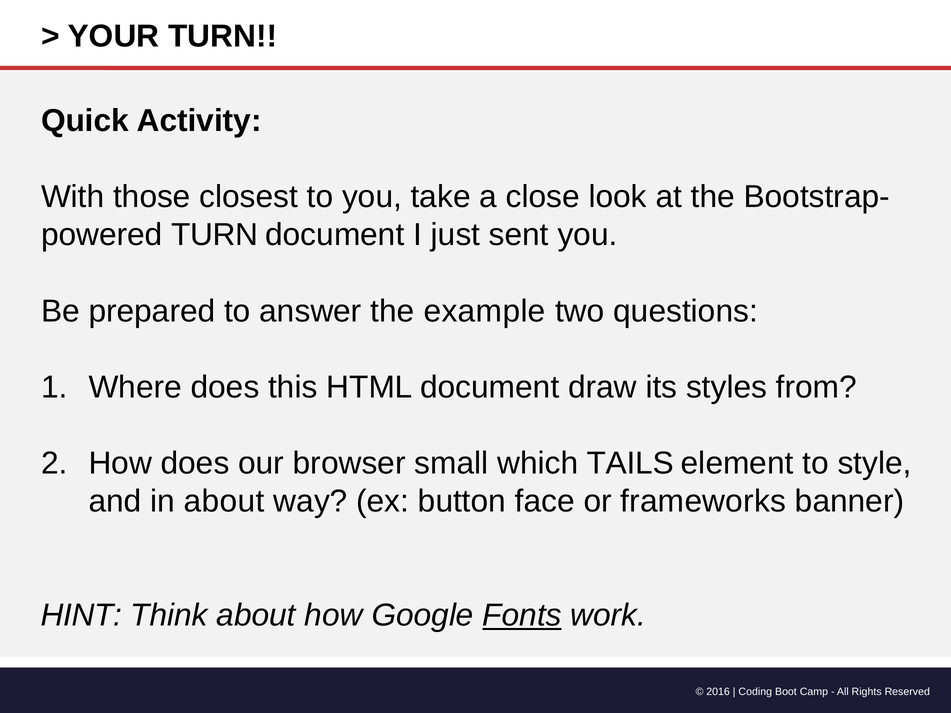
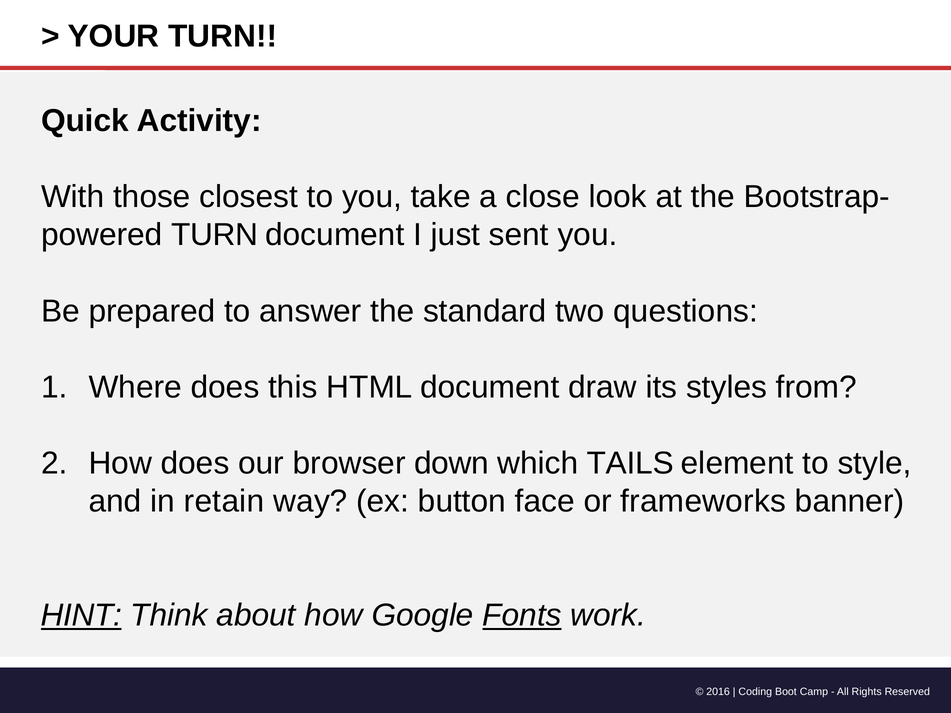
example: example -> standard
small: small -> down
in about: about -> retain
HINT underline: none -> present
